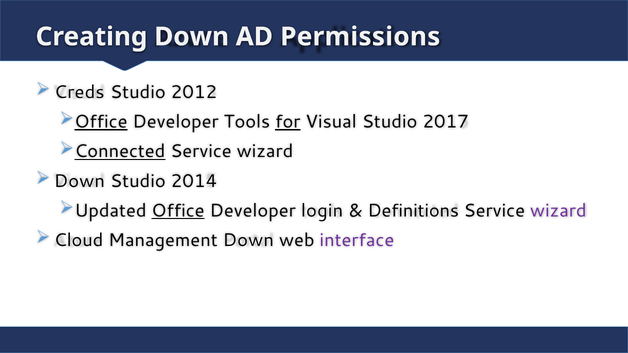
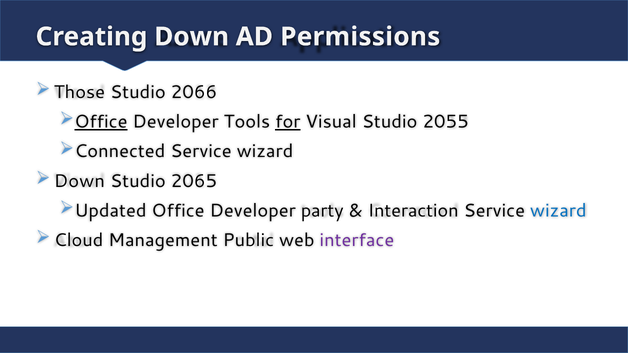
Creds: Creds -> Those
2012: 2012 -> 2066
2017: 2017 -> 2055
Connected underline: present -> none
2014: 2014 -> 2065
Office at (178, 211) underline: present -> none
login: login -> party
Definitions: Definitions -> Interaction
wizard at (558, 211) colour: purple -> blue
Management Down: Down -> Public
